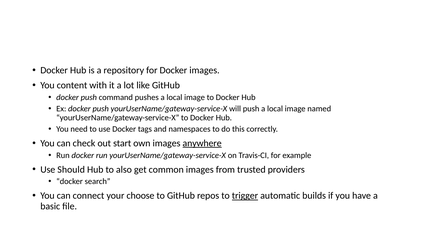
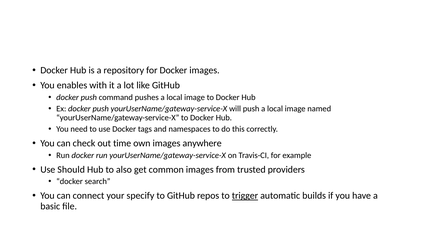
content: content -> enables
start: start -> time
anywhere underline: present -> none
choose: choose -> specify
